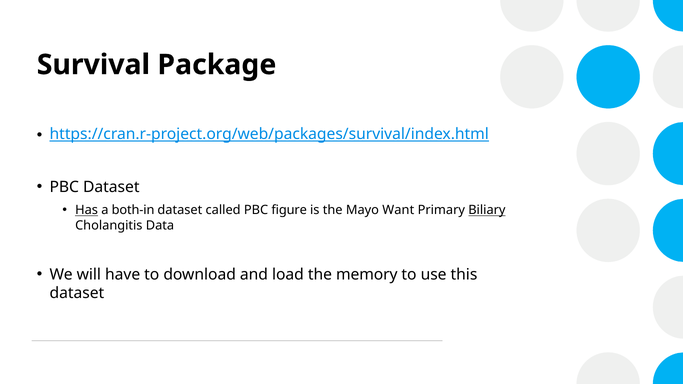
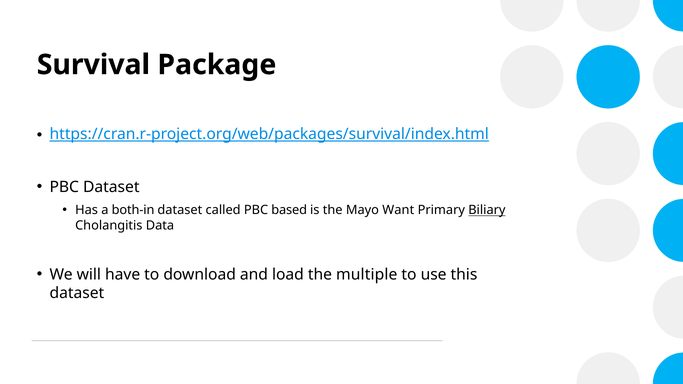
Has underline: present -> none
figure: figure -> based
memory: memory -> multiple
